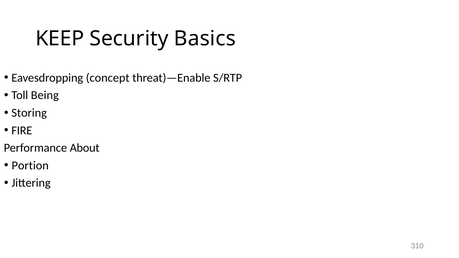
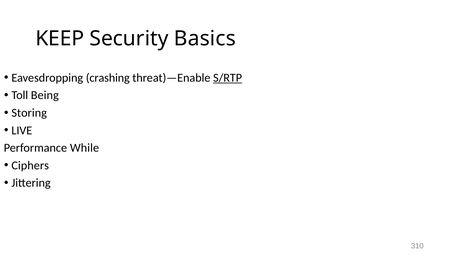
concept: concept -> crashing
S/RTP underline: none -> present
FIRE: FIRE -> LIVE
About: About -> While
Portion: Portion -> Ciphers
